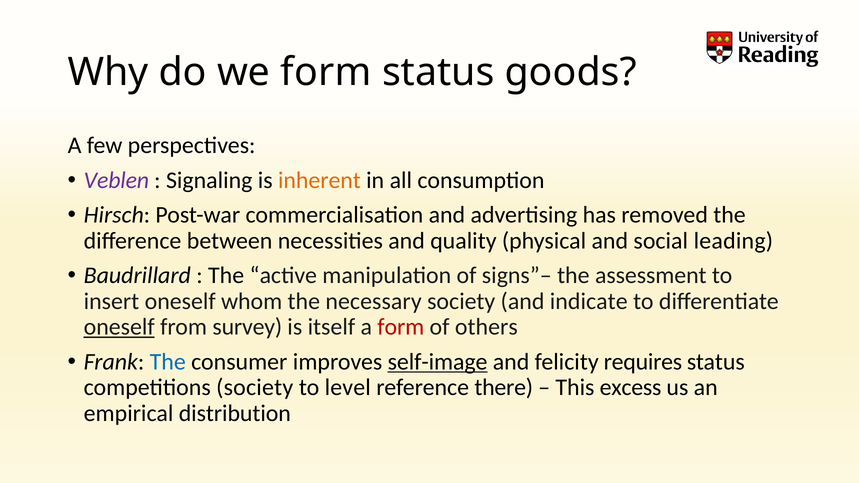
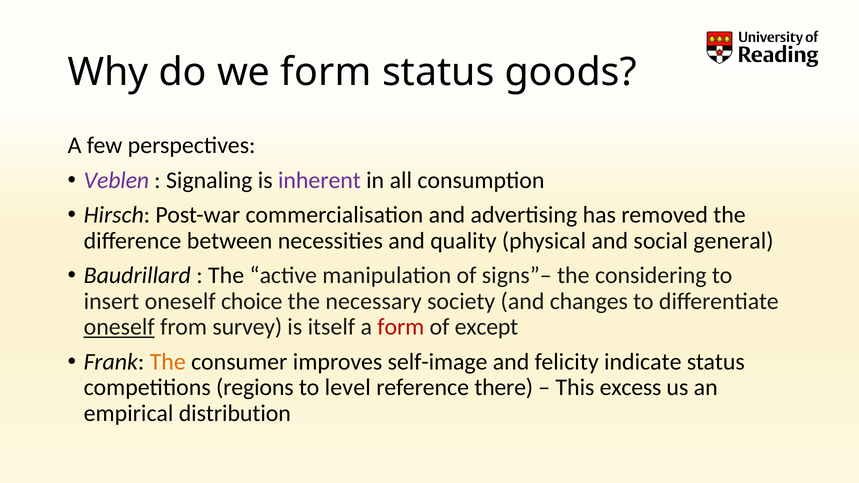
inherent colour: orange -> purple
leading: leading -> general
assessment: assessment -> considering
whom: whom -> choice
indicate: indicate -> changes
others: others -> except
The at (168, 362) colour: blue -> orange
self-image underline: present -> none
requires: requires -> indicate
competitions society: society -> regions
